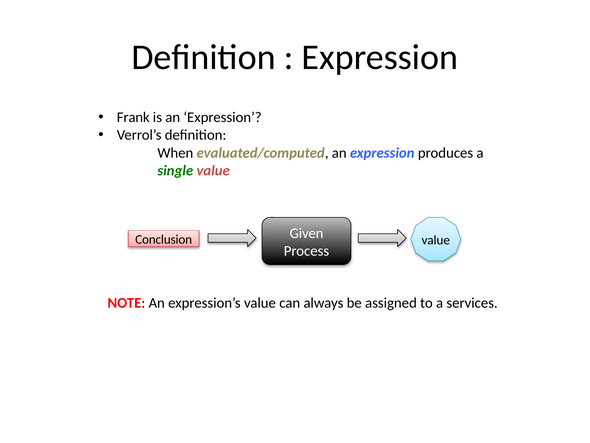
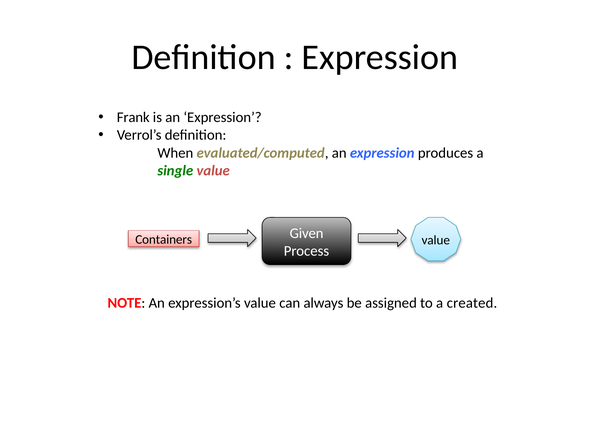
Conclusion: Conclusion -> Containers
services: services -> created
